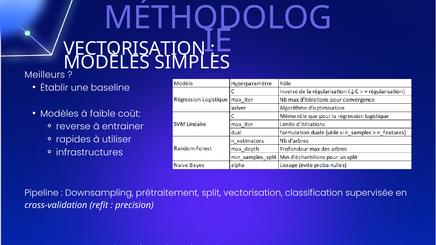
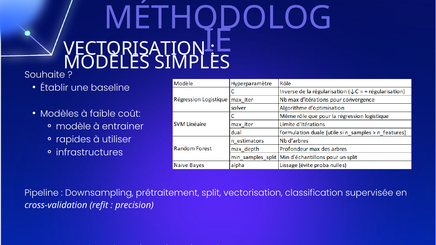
Meilleurs: Meilleurs -> Souhaite
reverse: reverse -> modèle
